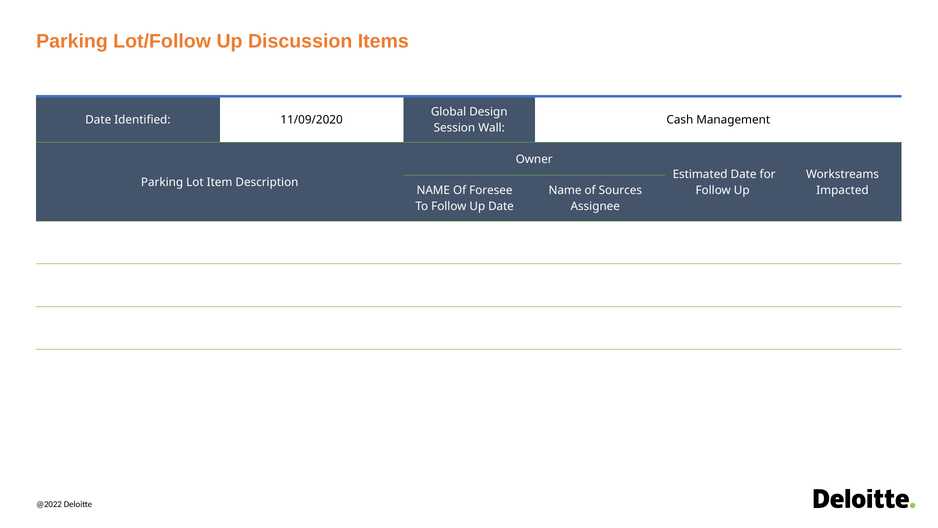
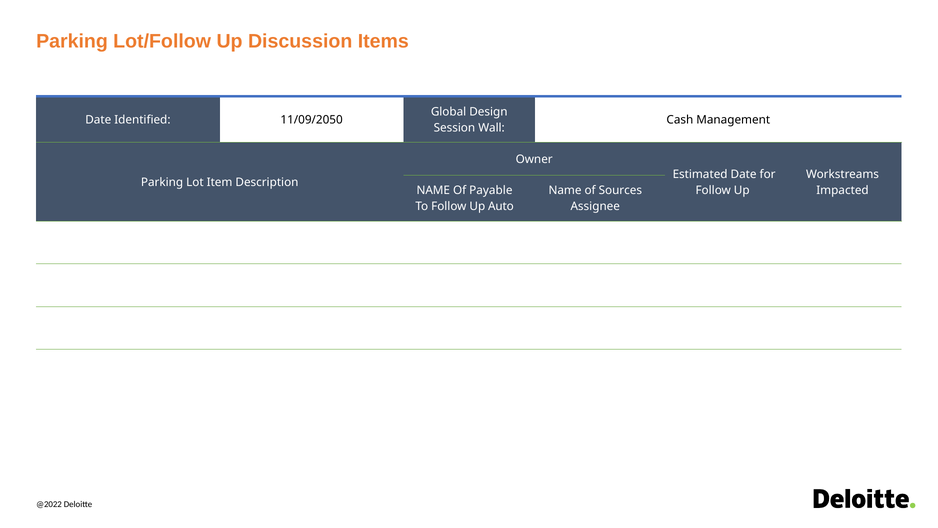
11/09/2020: 11/09/2020 -> 11/09/2050
Foresee: Foresee -> Payable
Up Date: Date -> Auto
